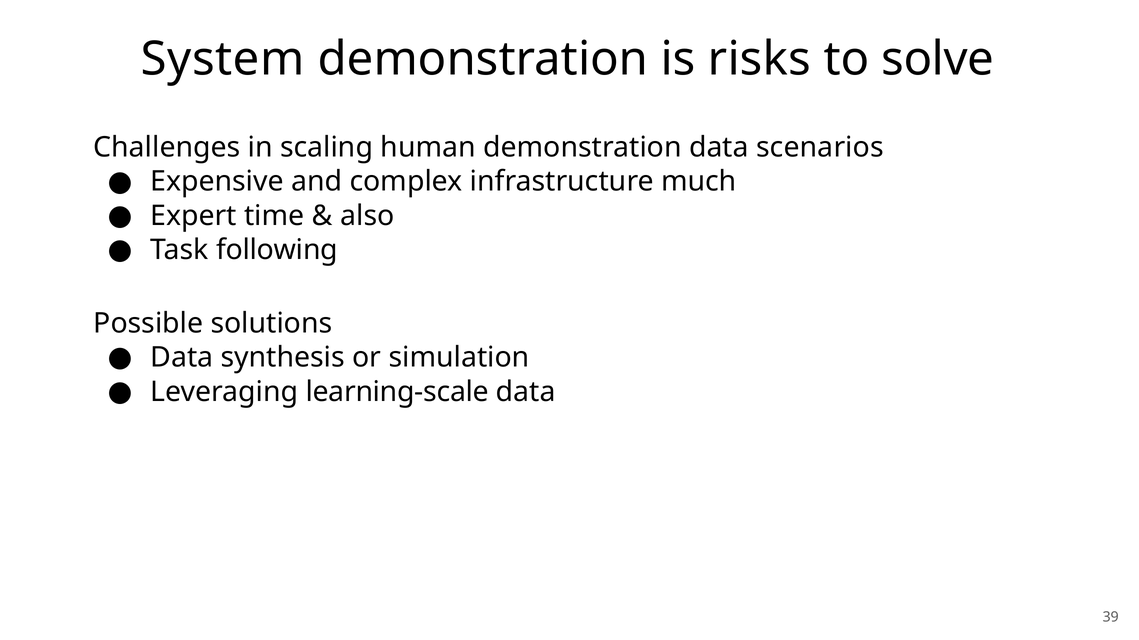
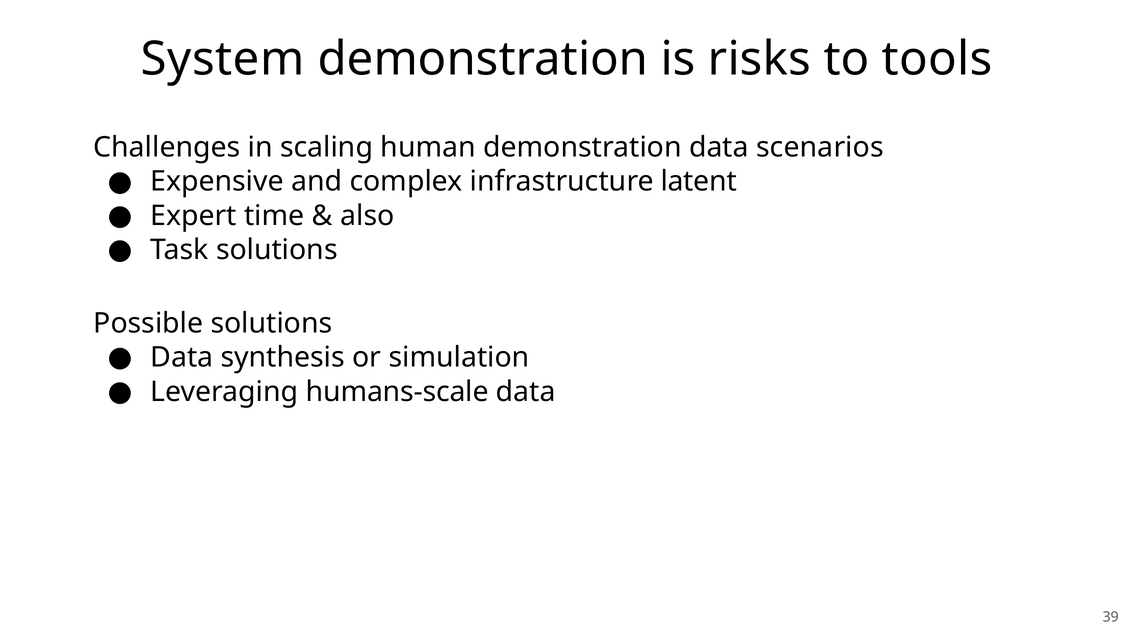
solve: solve -> tools
much: much -> latent
Task following: following -> solutions
learning-scale: learning-scale -> humans-scale
